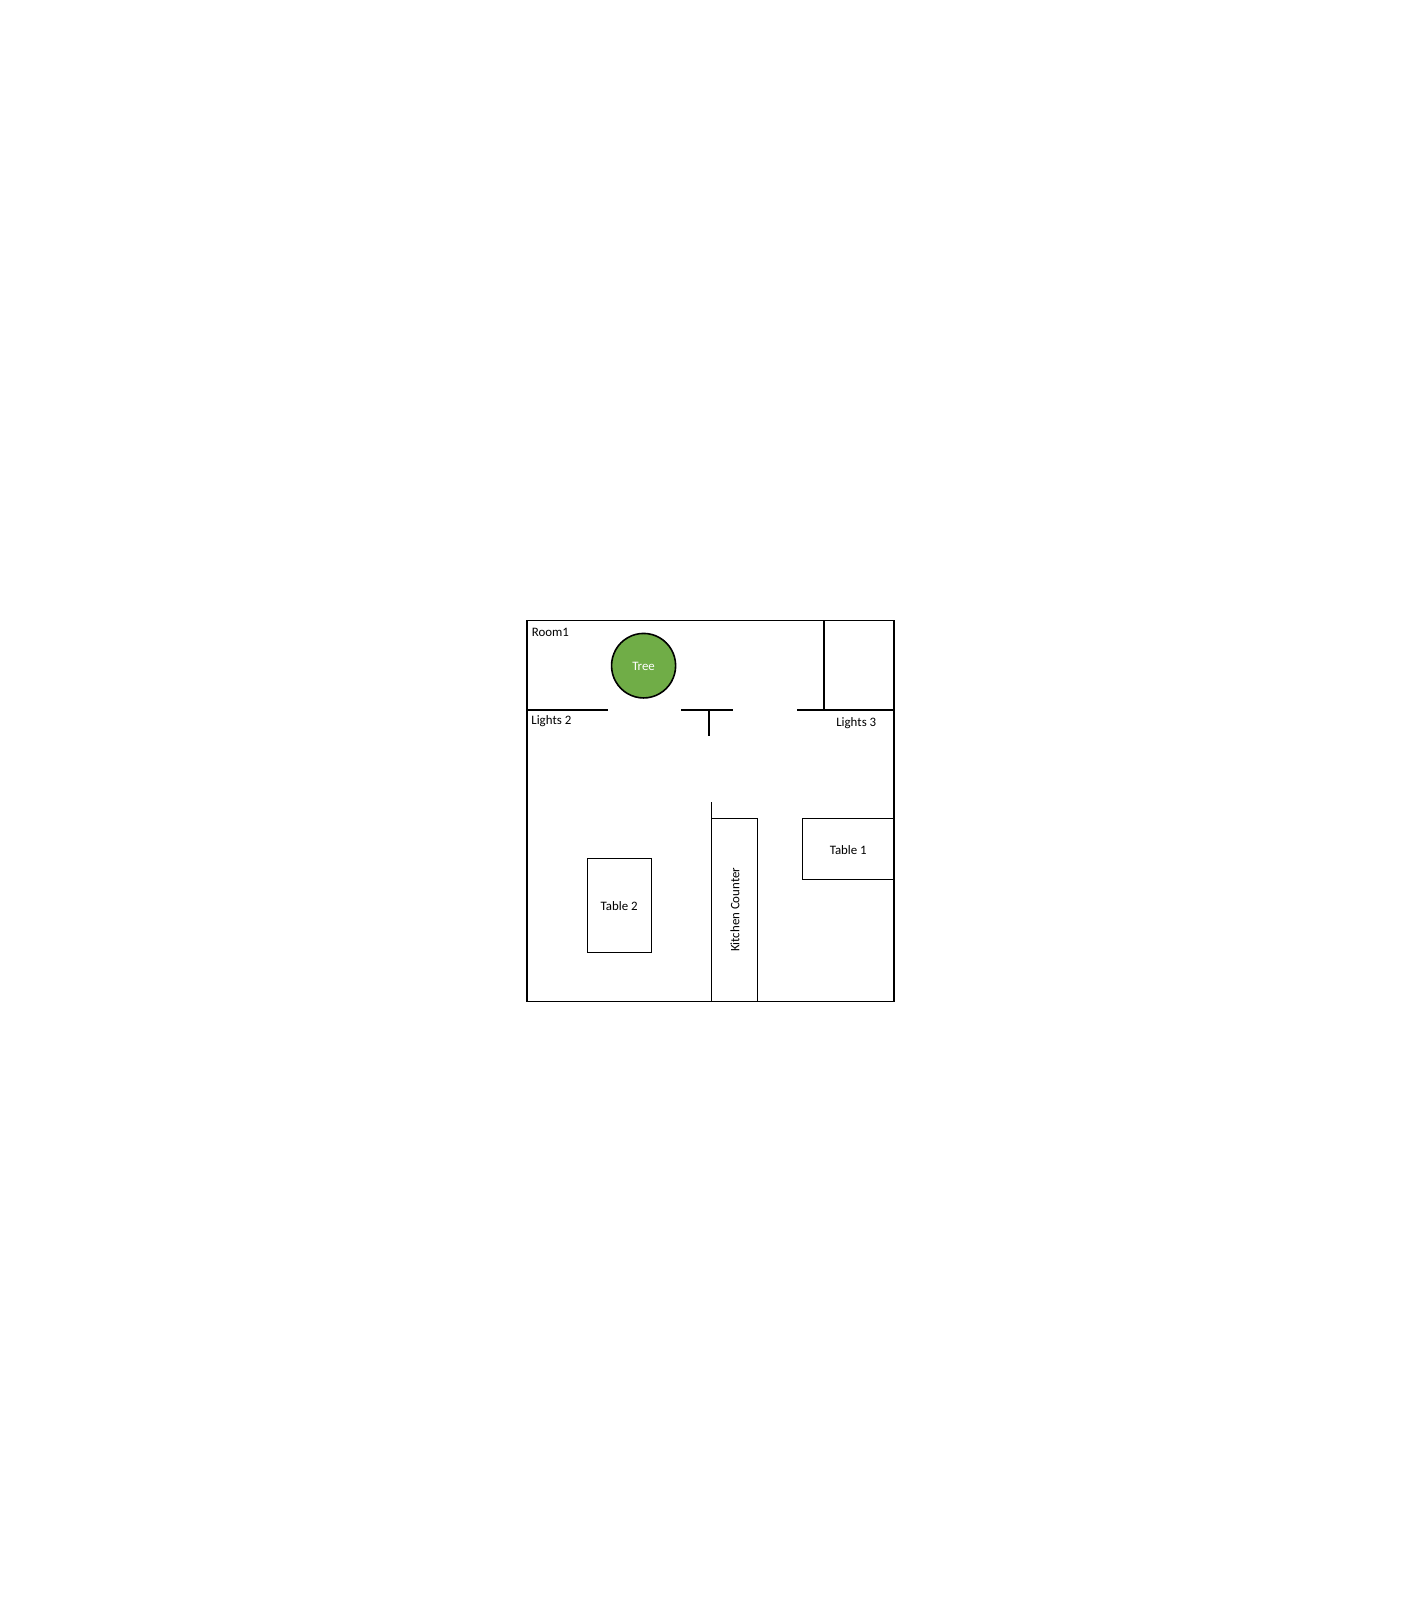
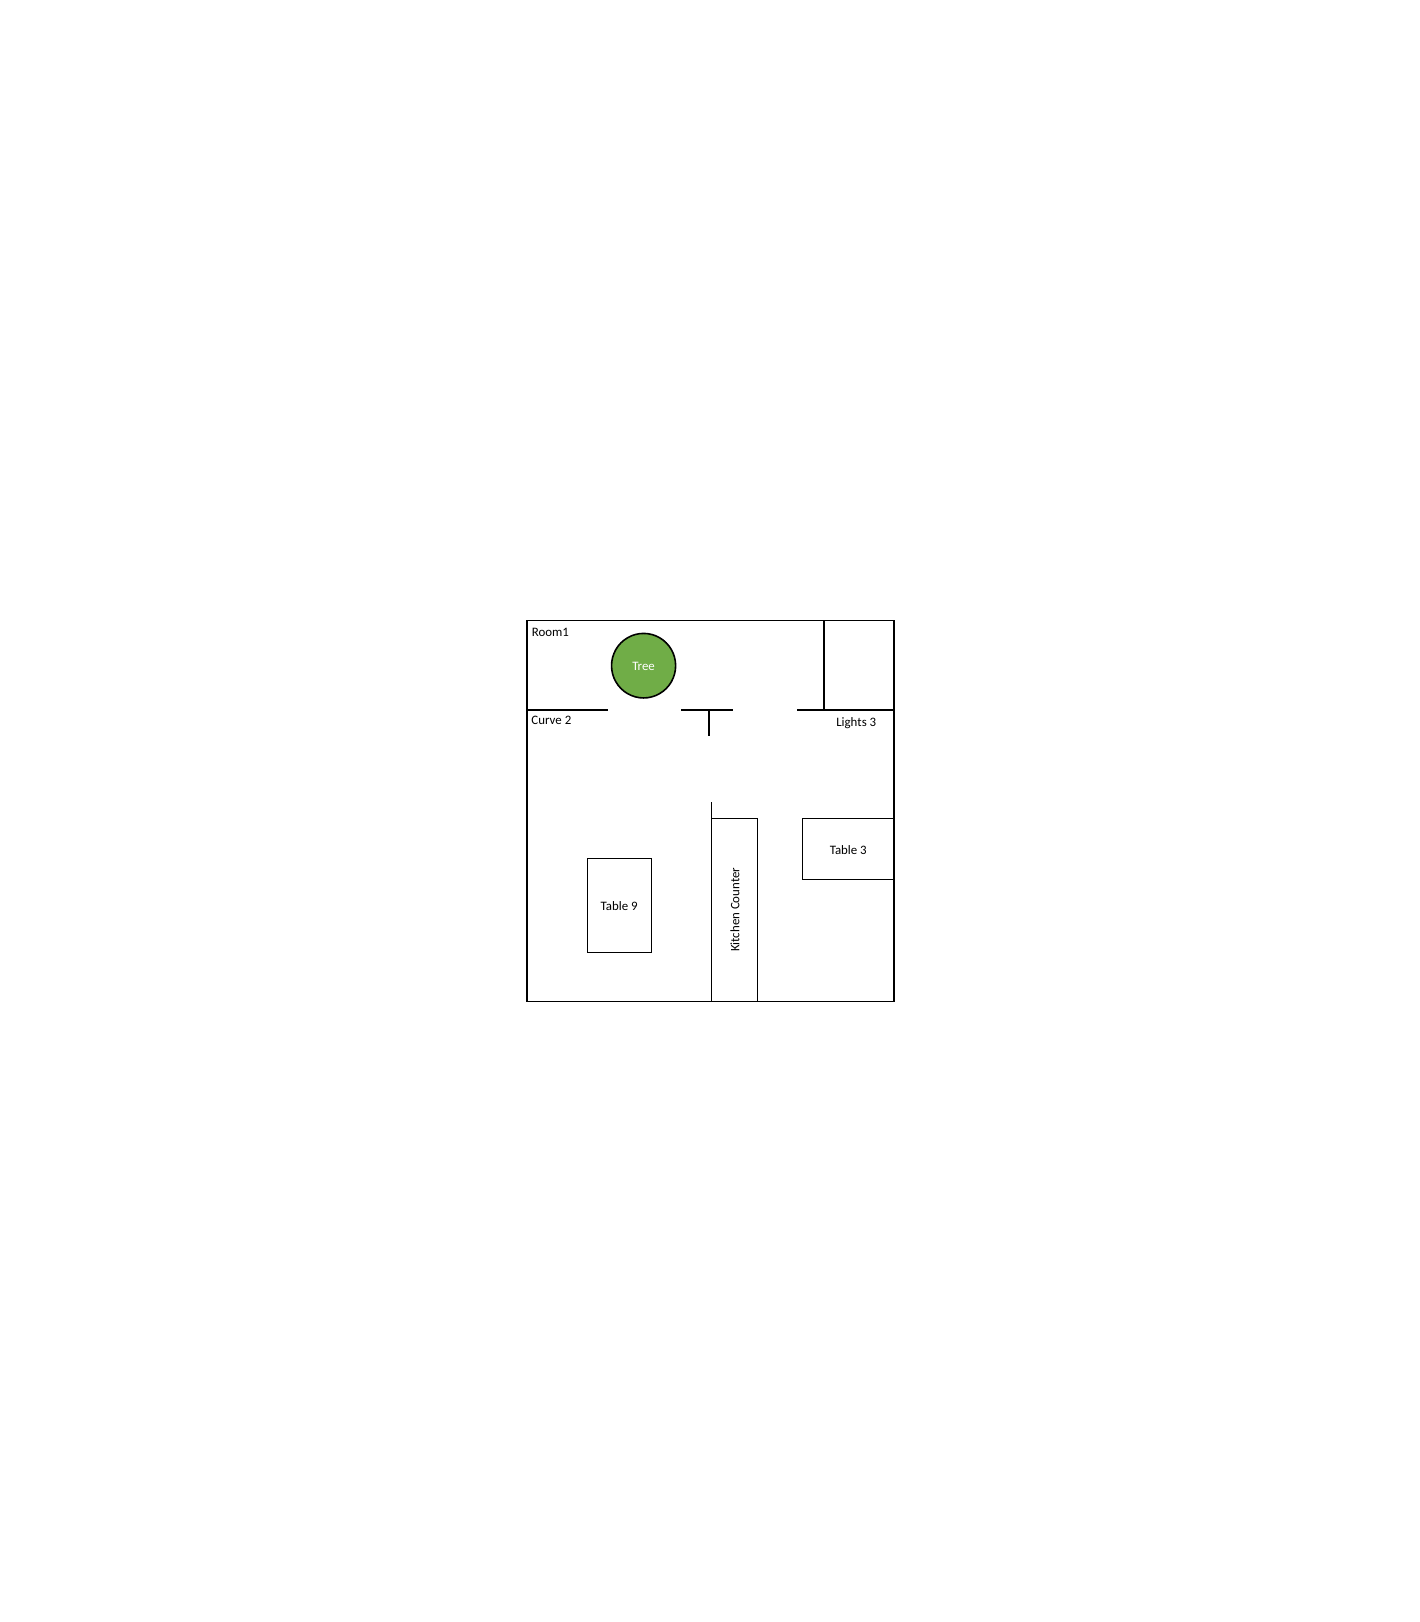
Lights at (547, 721): Lights -> Curve
Table 1: 1 -> 3
Table 2: 2 -> 9
